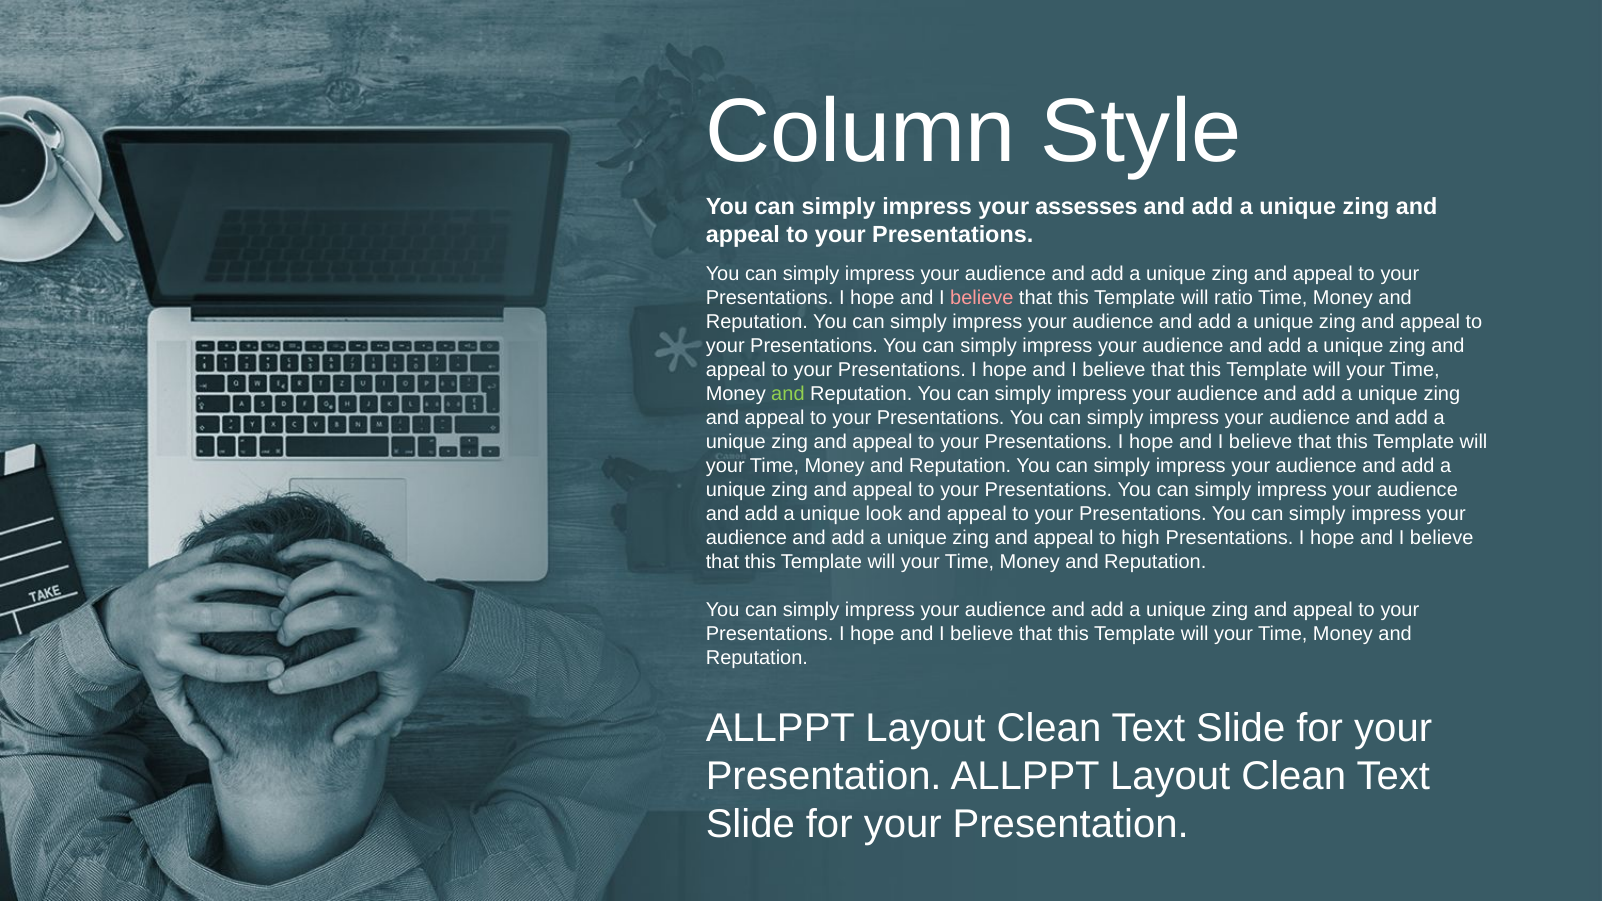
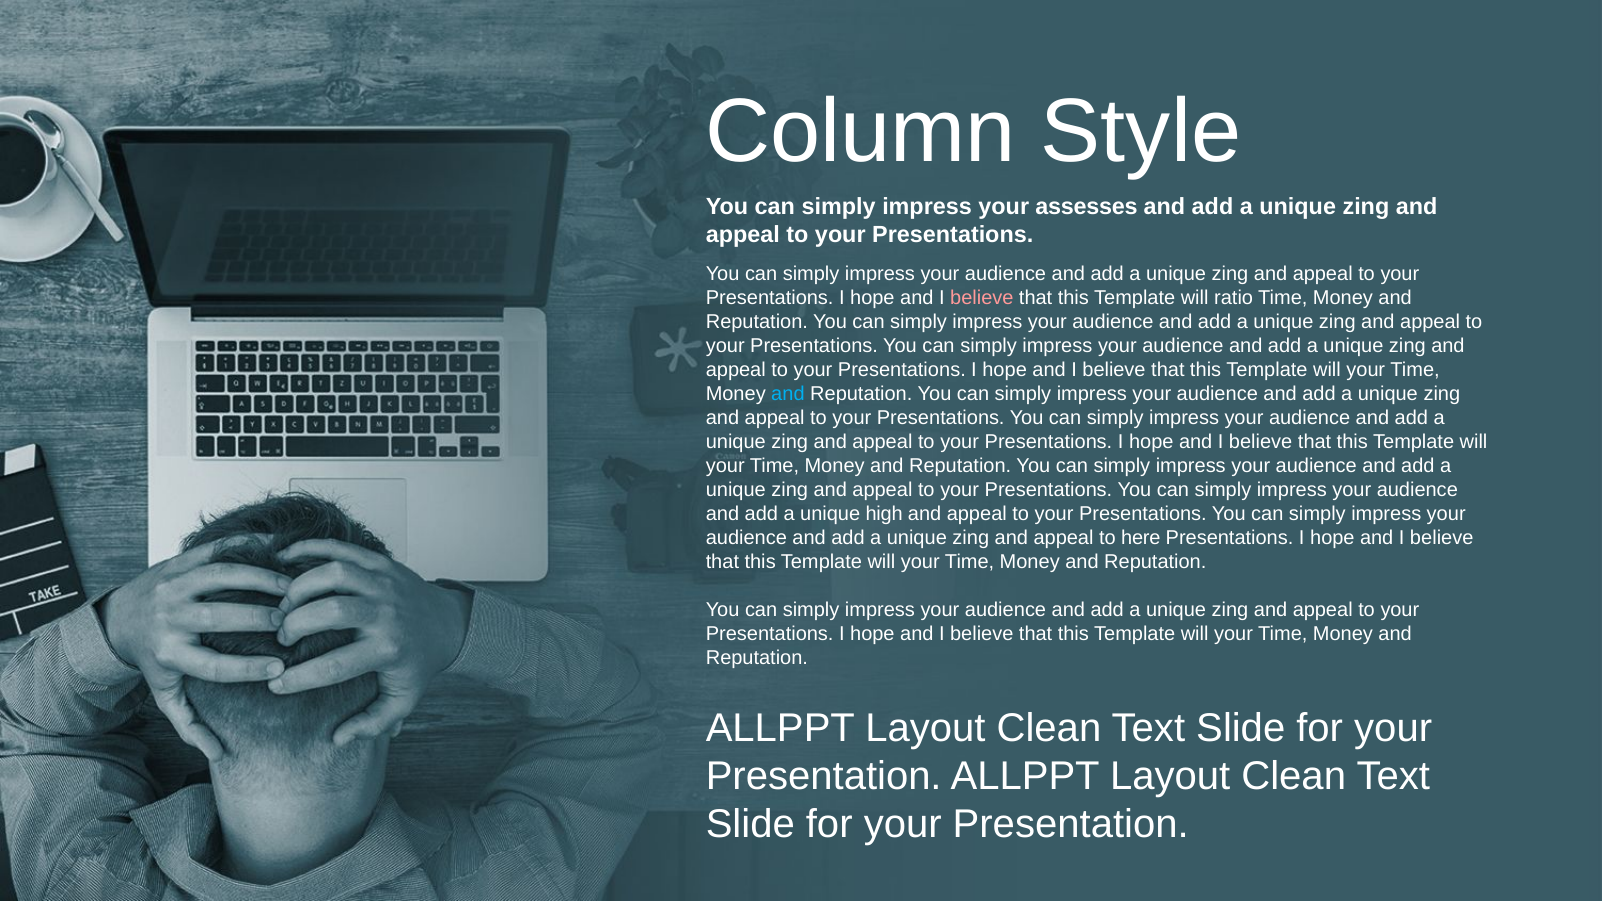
and at (788, 394) colour: light green -> light blue
look: look -> high
high: high -> here
